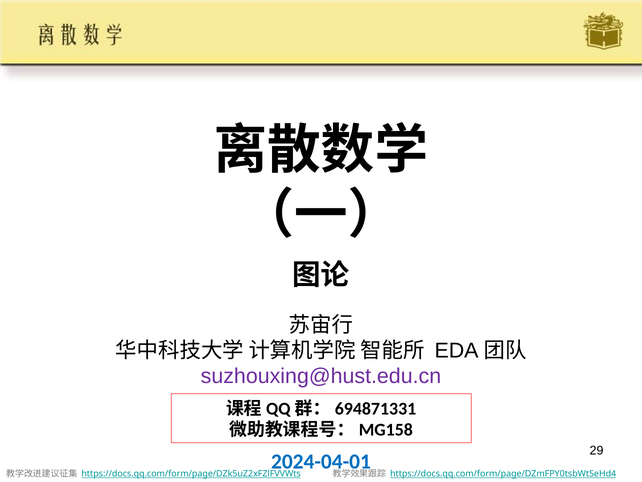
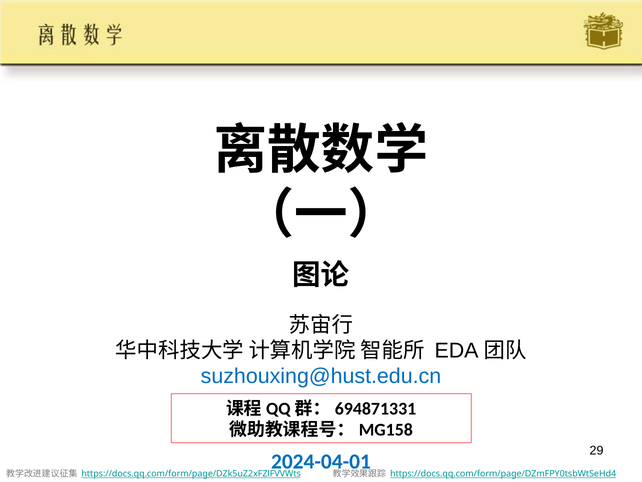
suzhouxing@hust.edu.cn colour: purple -> blue
